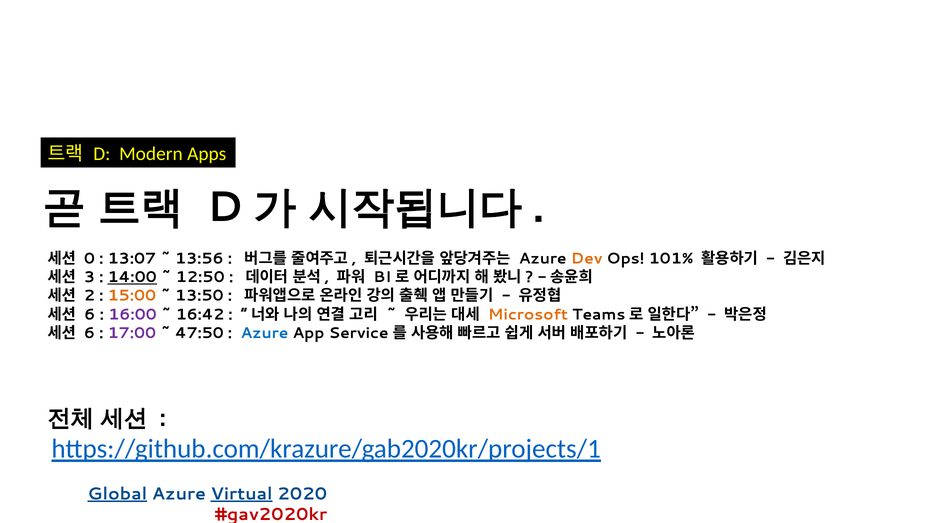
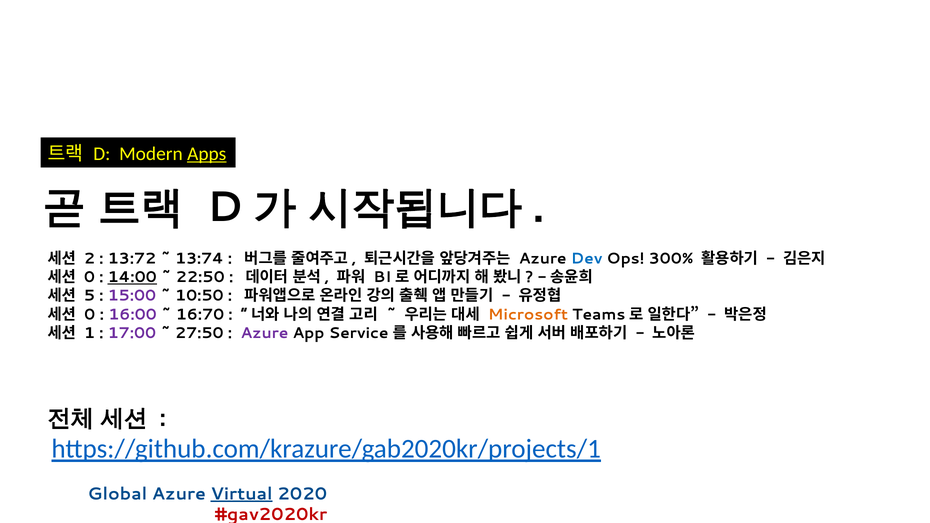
Apps underline: none -> present
0: 0 -> 2
13:07: 13:07 -> 13:72
13:56: 13:56 -> 13:74
Dev colour: orange -> blue
101%: 101% -> 300%
3 at (89, 277): 3 -> 0
12:50: 12:50 -> 22:50
2: 2 -> 5
15:00 colour: orange -> purple
13:50: 13:50 -> 10:50
6 at (90, 315): 6 -> 0
16:42: 16:42 -> 16:70
6 at (89, 333): 6 -> 1
47:50: 47:50 -> 27:50
Azure at (264, 333) colour: blue -> purple
Global underline: present -> none
